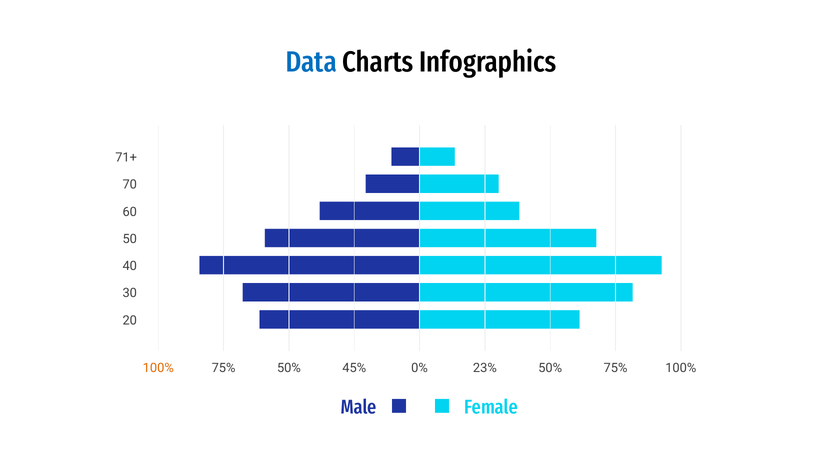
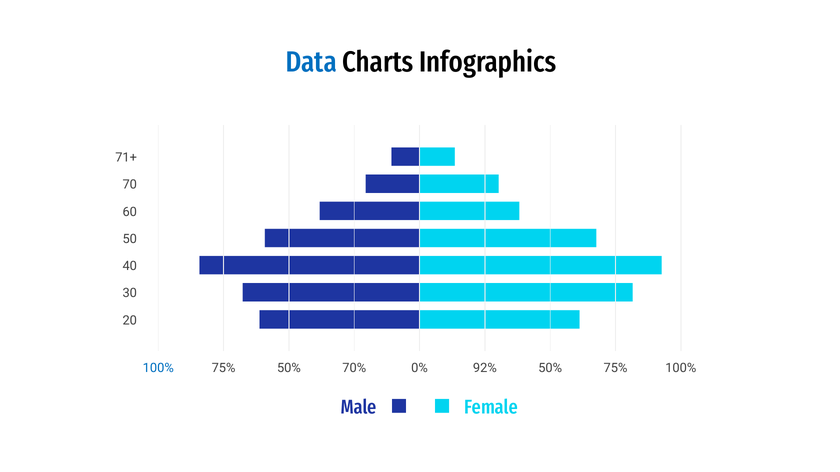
100% at (158, 368) colour: orange -> blue
45%: 45% -> 70%
23%: 23% -> 92%
